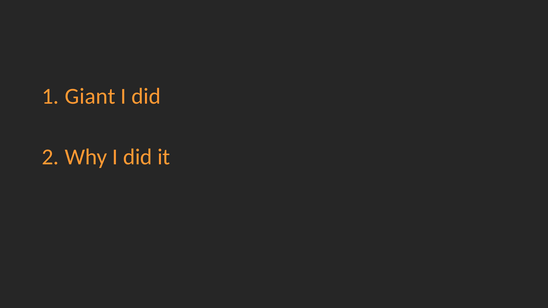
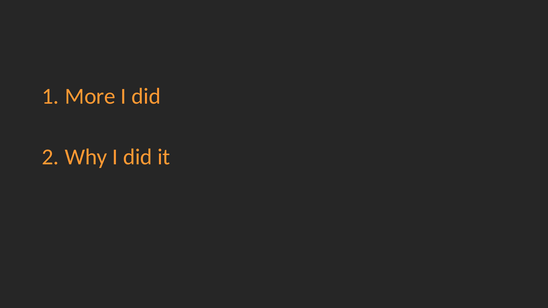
Giant: Giant -> More
